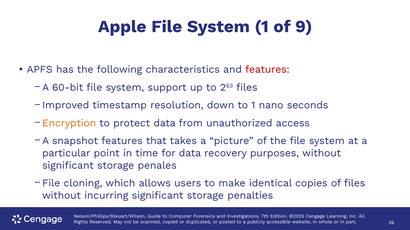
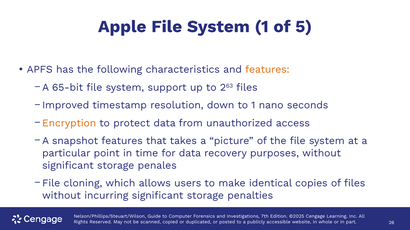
9: 9 -> 5
features at (267, 70) colour: red -> orange
60-bit: 60-bit -> 65-bit
